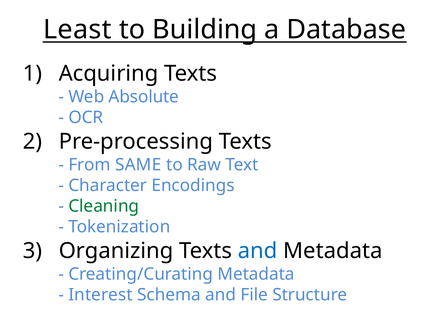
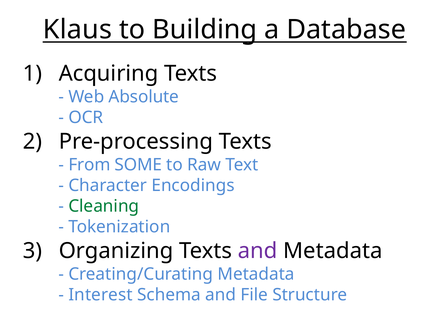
Least: Least -> Klaus
SAME: SAME -> SOME
and at (258, 250) colour: blue -> purple
